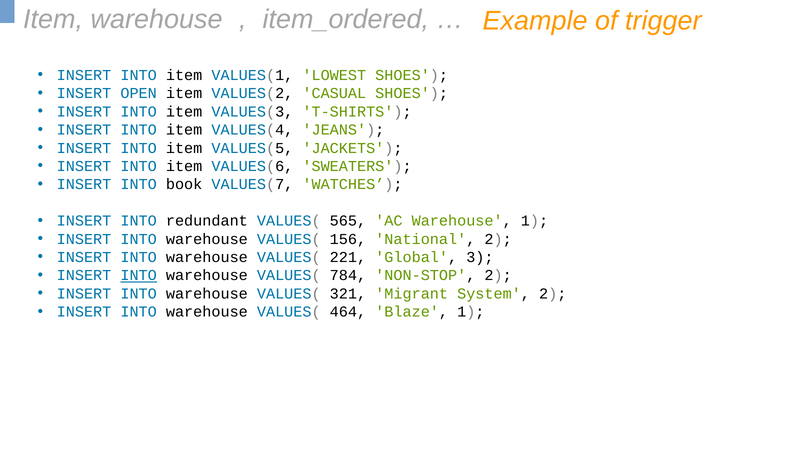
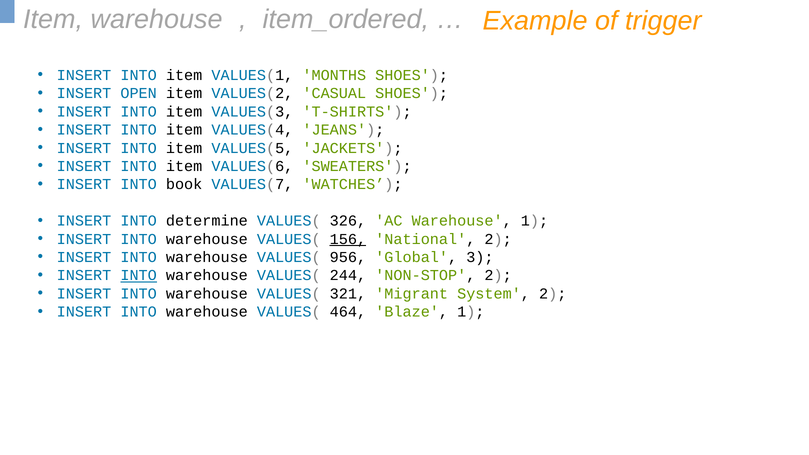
LOWEST: LOWEST -> MONTHS
redundant: redundant -> determine
565: 565 -> 326
156 underline: none -> present
221: 221 -> 956
784: 784 -> 244
